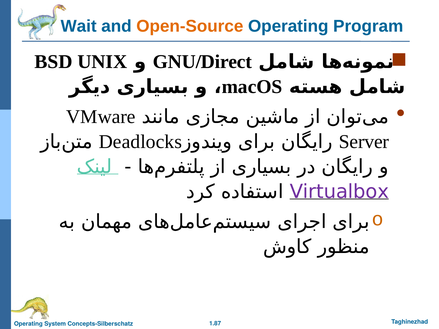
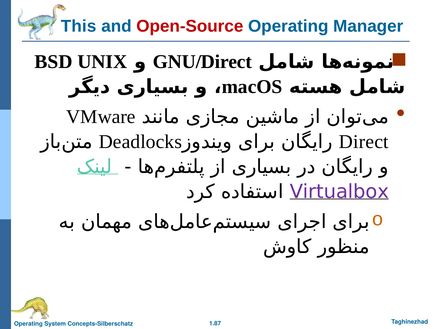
Wait: Wait -> This
Open-Source colour: orange -> red
Program: Program -> Manager
Server: Server -> Direct
